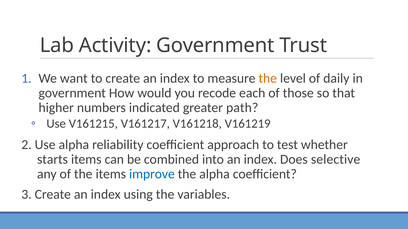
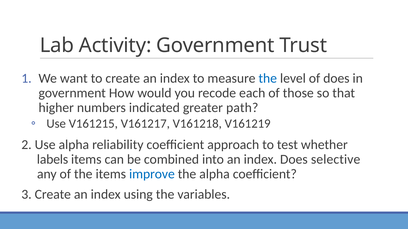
the at (268, 79) colour: orange -> blue
of daily: daily -> does
starts: starts -> labels
